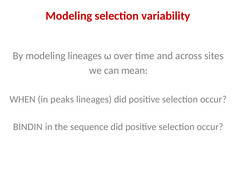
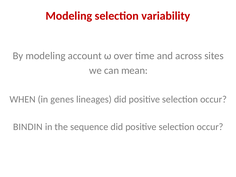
modeling lineages: lineages -> account
peaks: peaks -> genes
